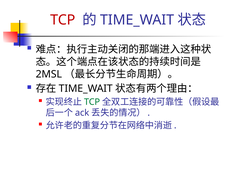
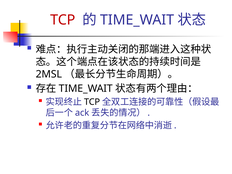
TCP at (92, 102) colour: green -> black
